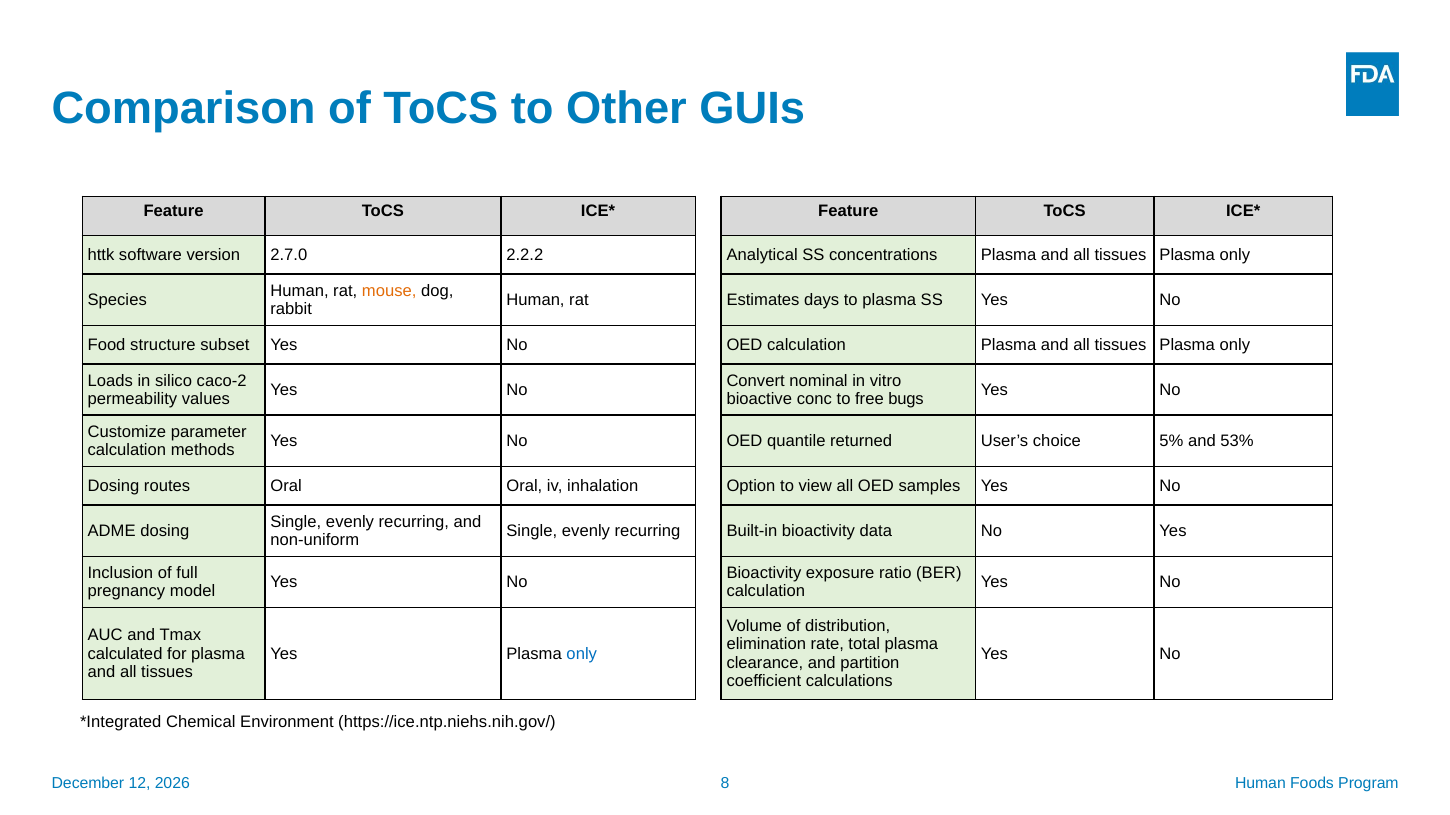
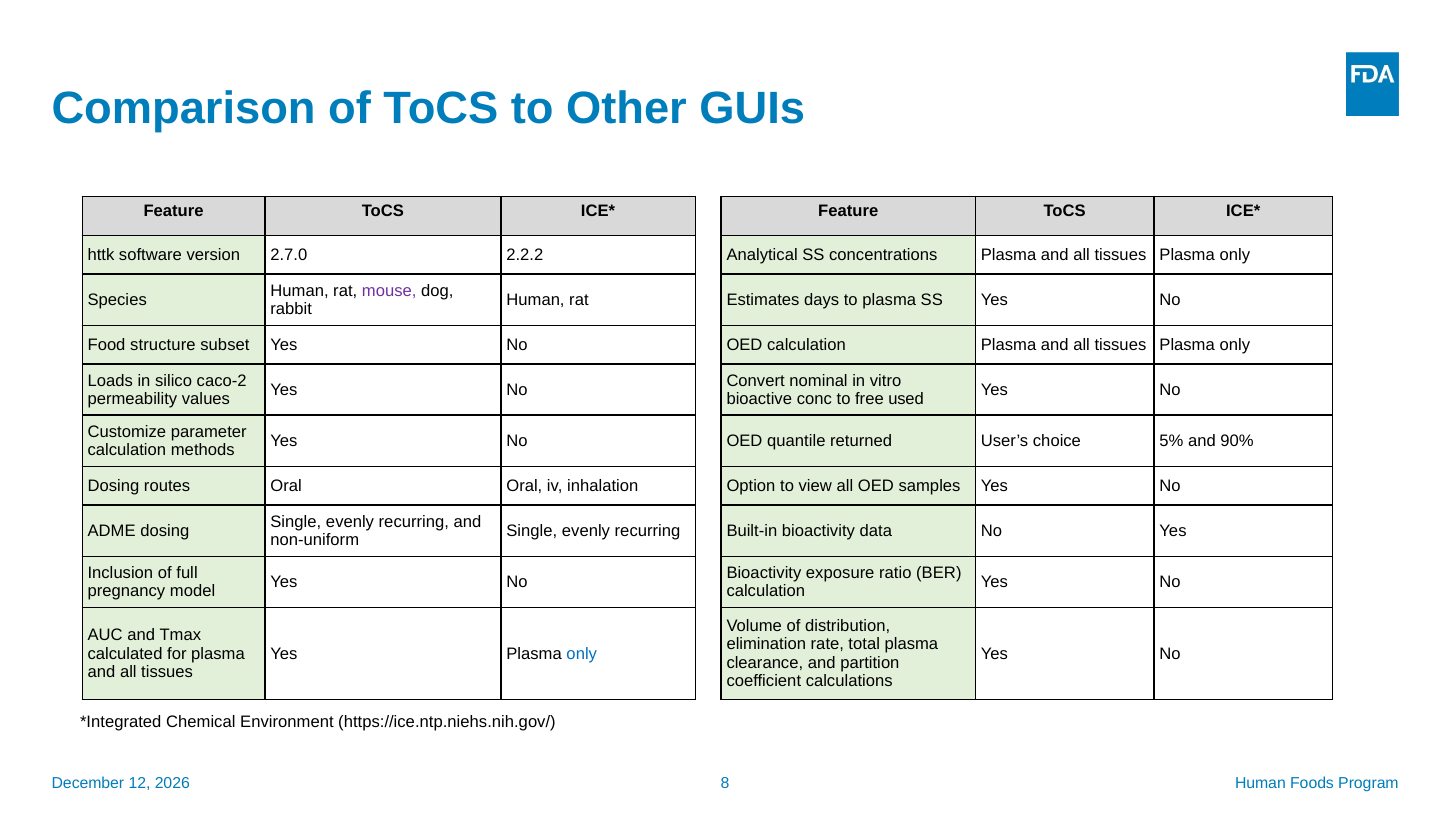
mouse colour: orange -> purple
bugs: bugs -> used
53%: 53% -> 90%
